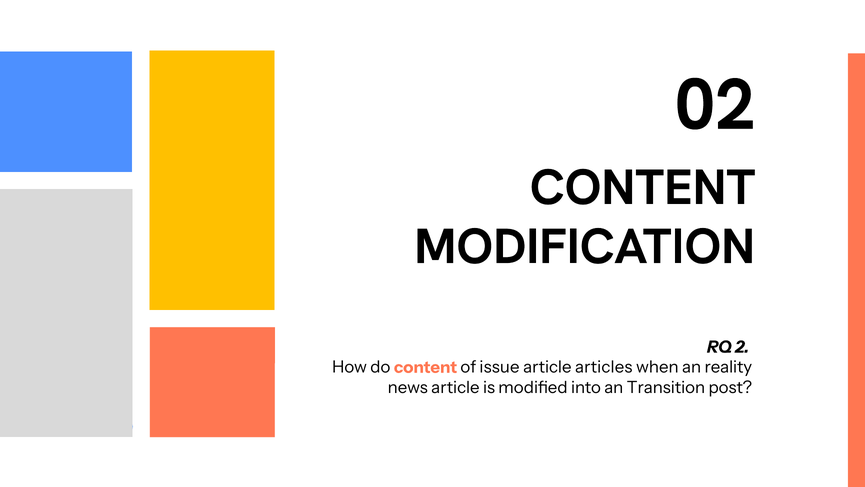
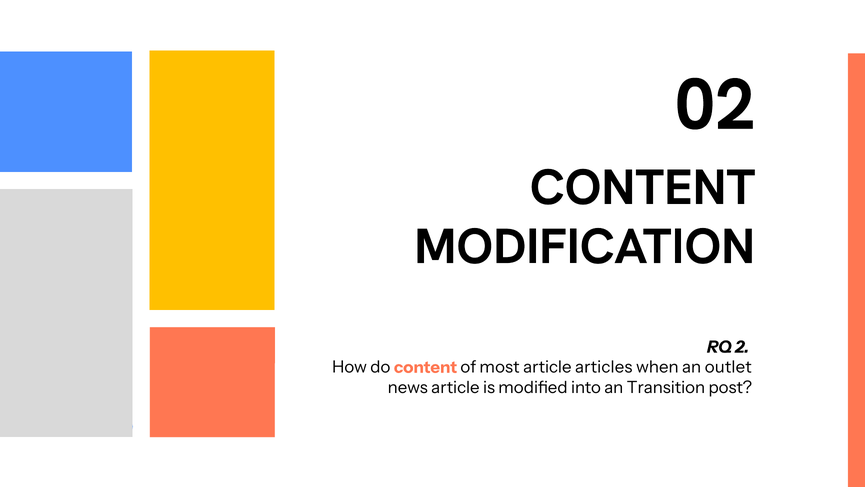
issue: issue -> most
reality: reality -> outlet
